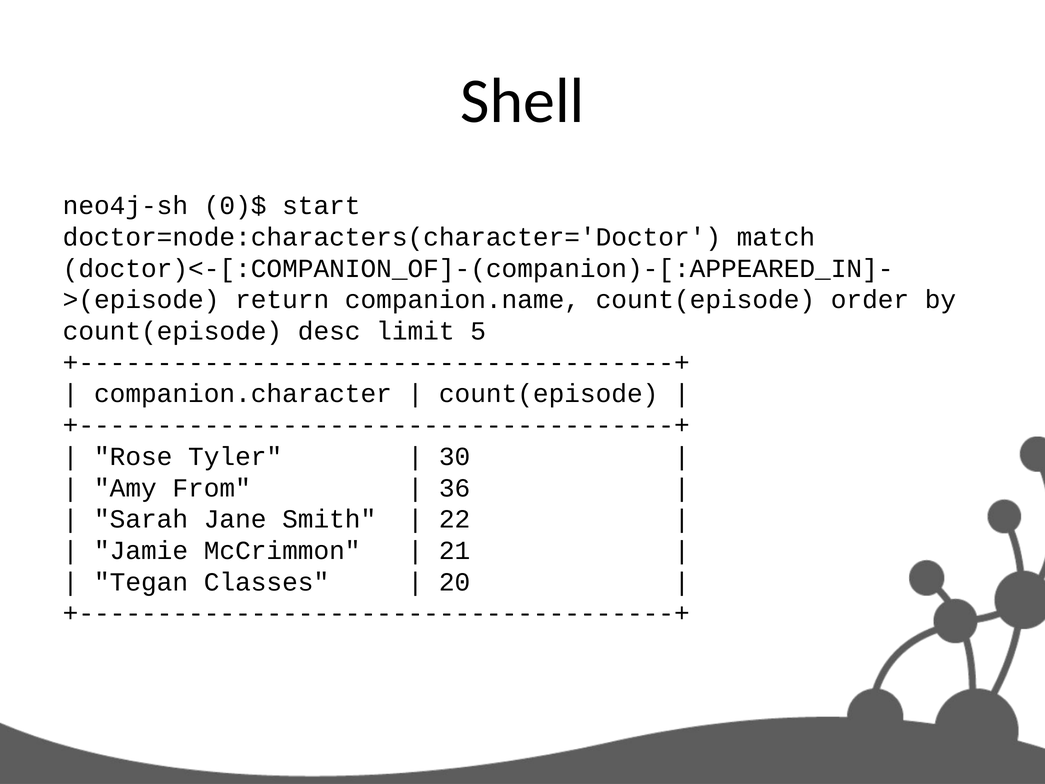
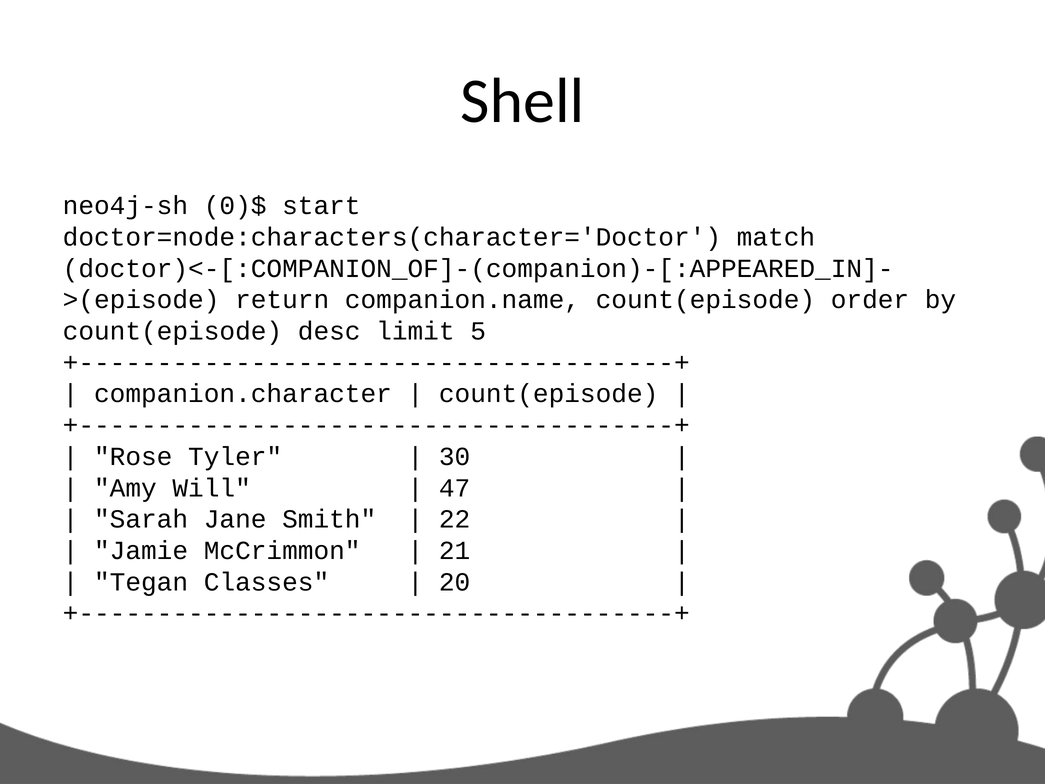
From: From -> Will
36: 36 -> 47
